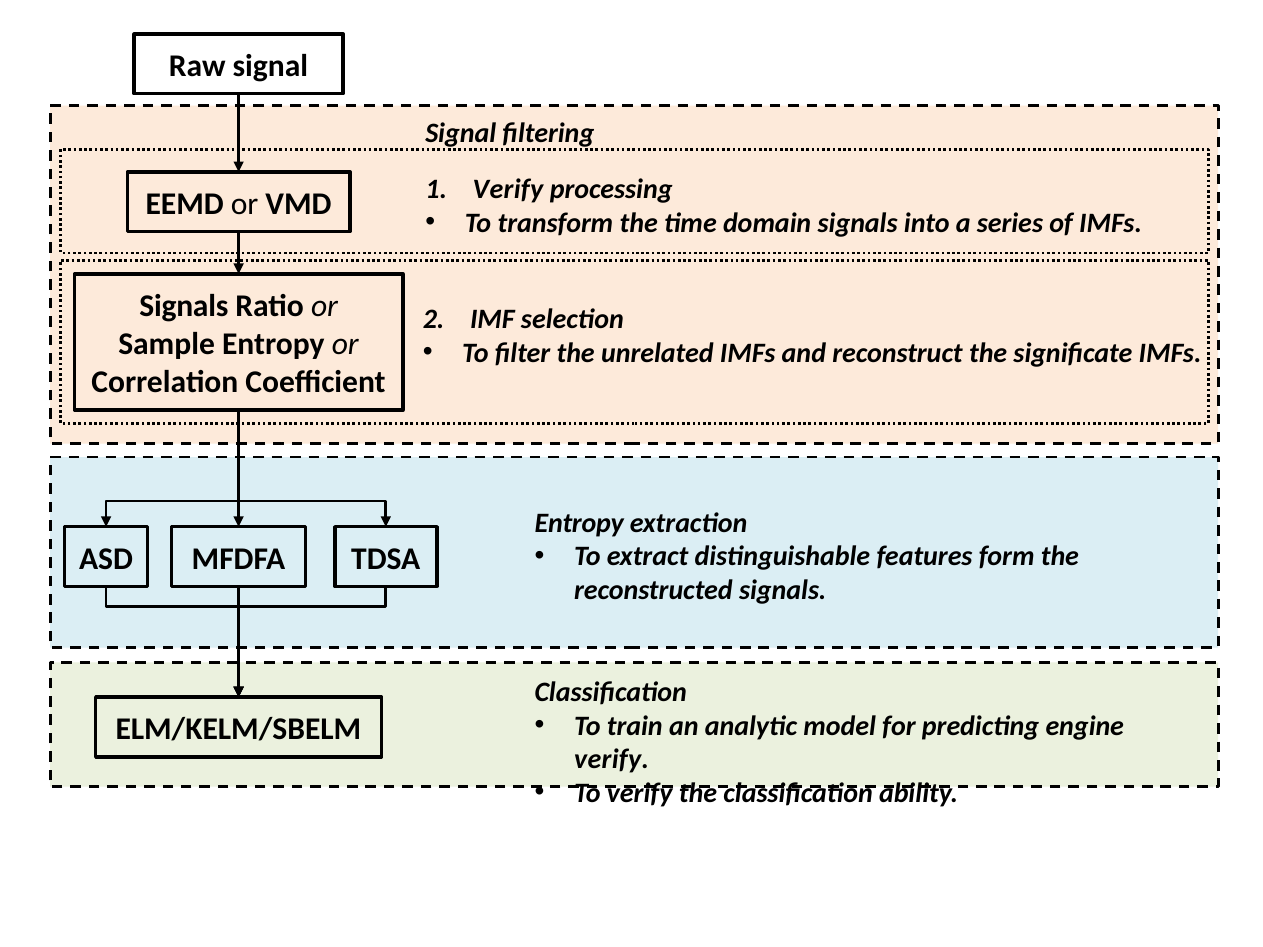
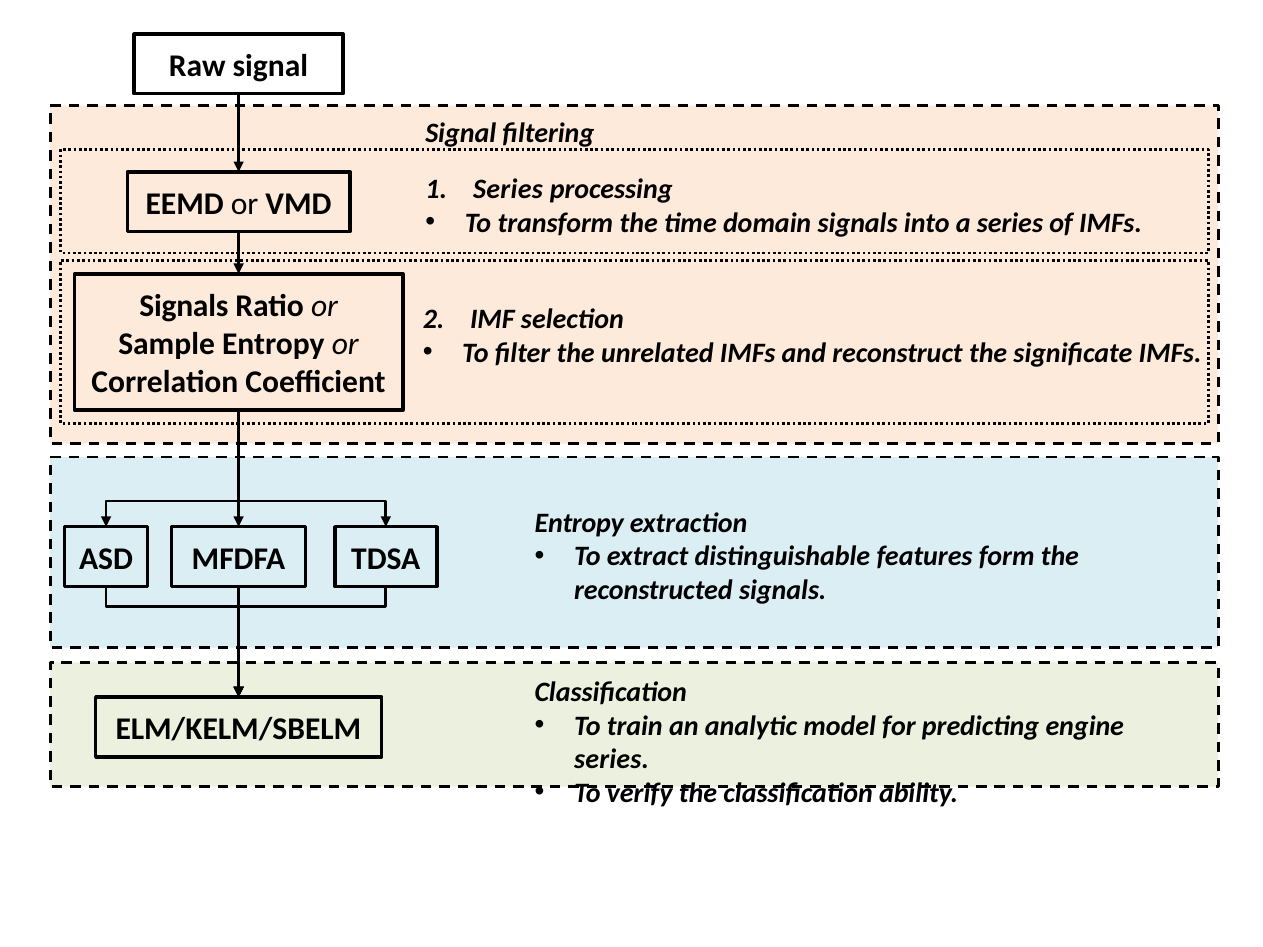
Verify at (508, 189): Verify -> Series
verify at (612, 760): verify -> series
